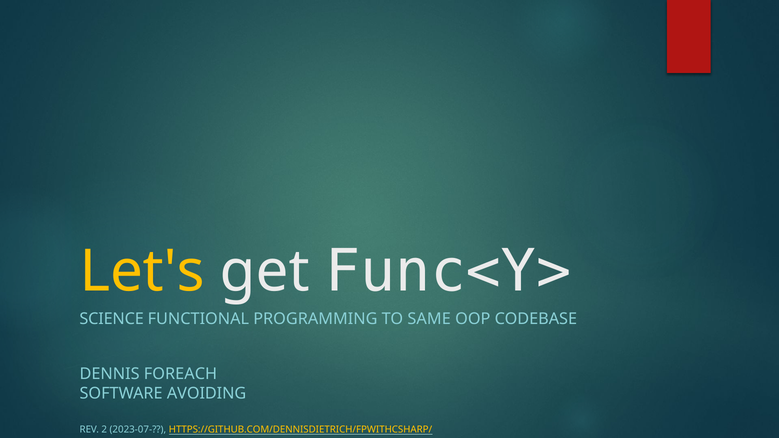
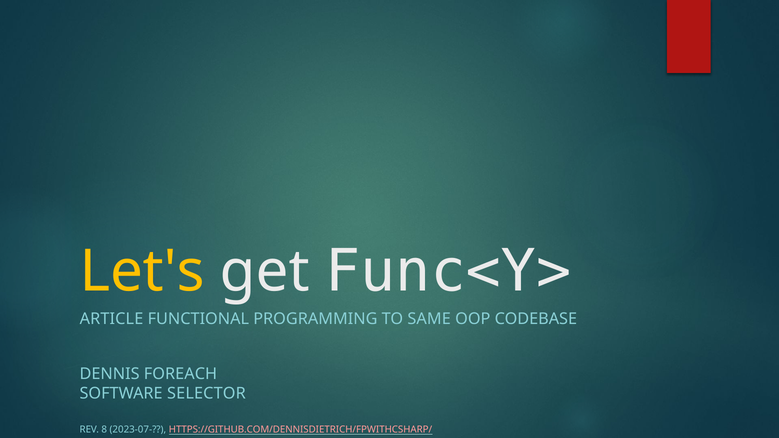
SCIENCE: SCIENCE -> ARTICLE
AVOIDING: AVOIDING -> SELECTOR
2: 2 -> 8
HTTPS://GITHUB.COM/DENNISDIETRICH/FPWITHCSHARP/ colour: yellow -> pink
